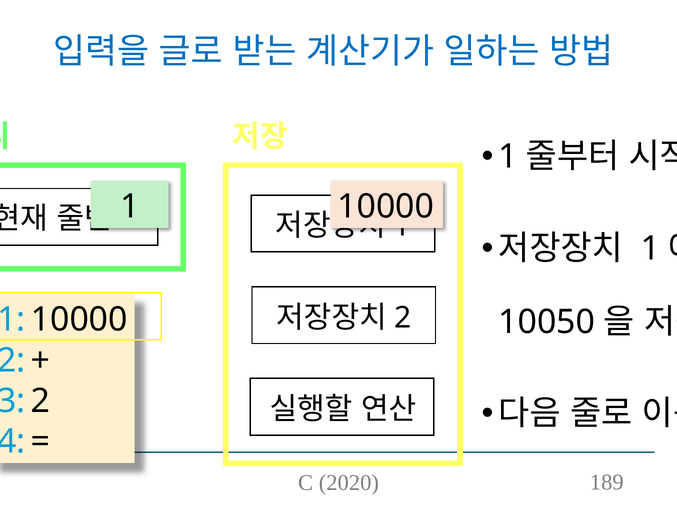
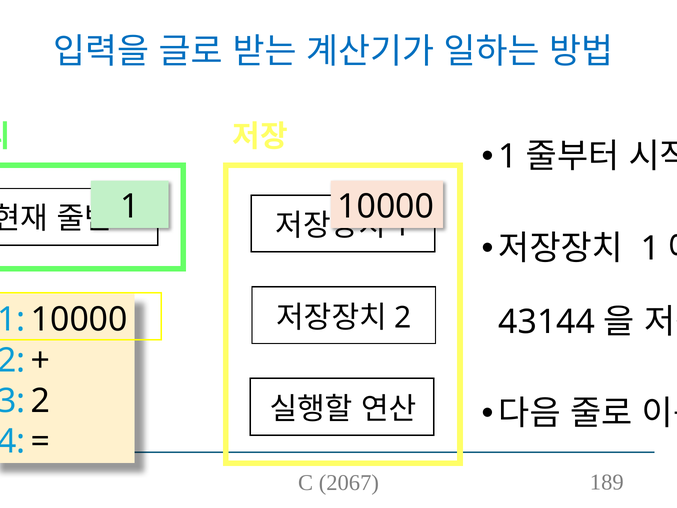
10050: 10050 -> 43144
2020: 2020 -> 2067
